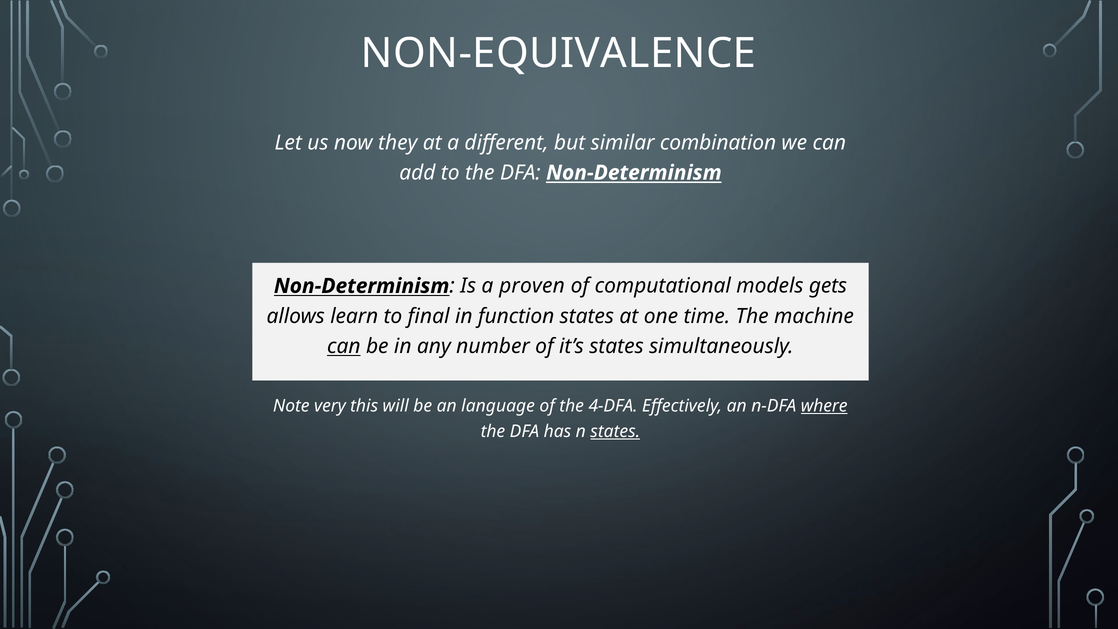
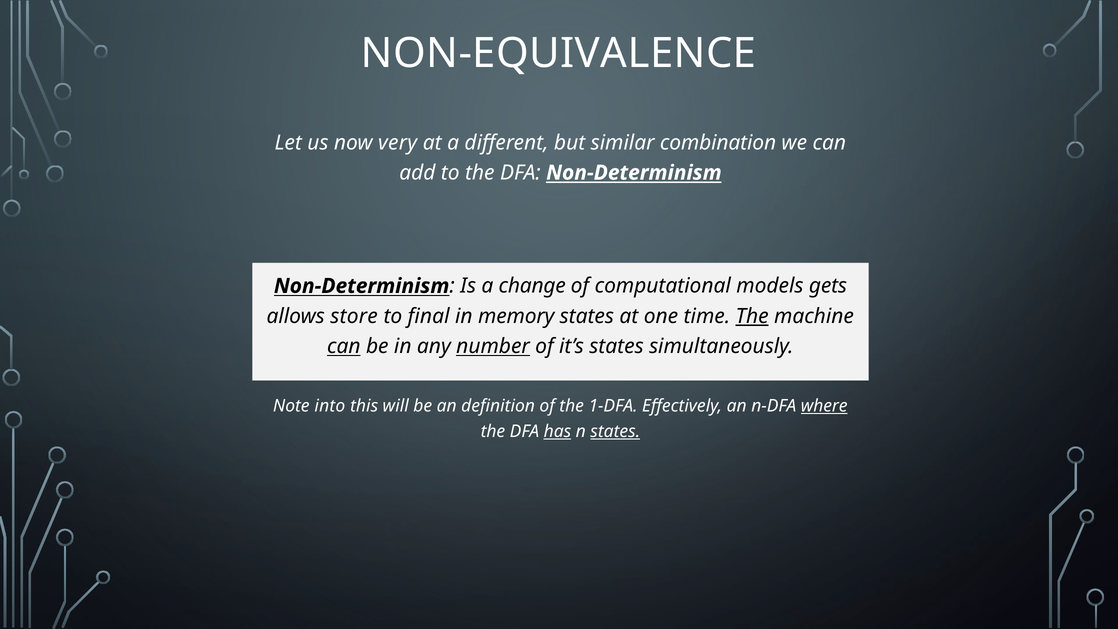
they: they -> very
proven: proven -> change
learn: learn -> store
function: function -> memory
The at (752, 316) underline: none -> present
number underline: none -> present
very: very -> into
language: language -> definition
4-DFA: 4-DFA -> 1-DFA
has underline: none -> present
